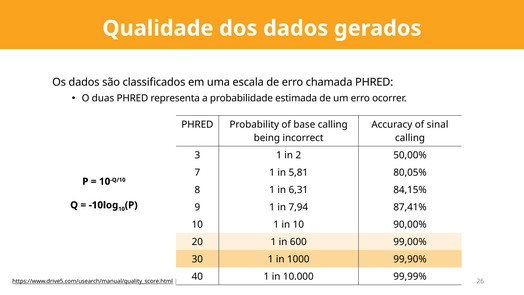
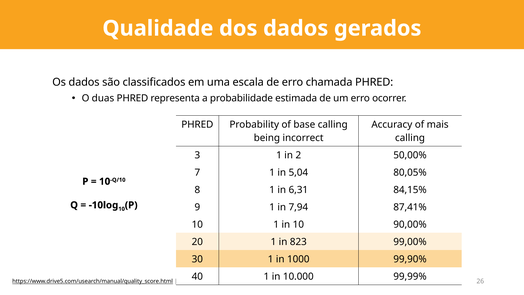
sinal: sinal -> mais
5,81: 5,81 -> 5,04
600: 600 -> 823
